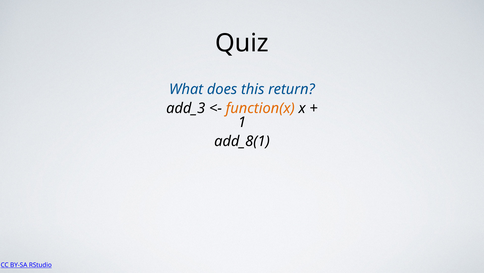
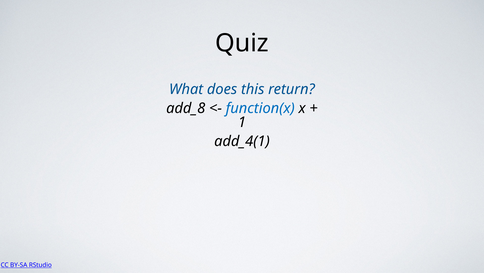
add_3: add_3 -> add_8
function(x colour: orange -> blue
add_8(1: add_8(1 -> add_4(1
